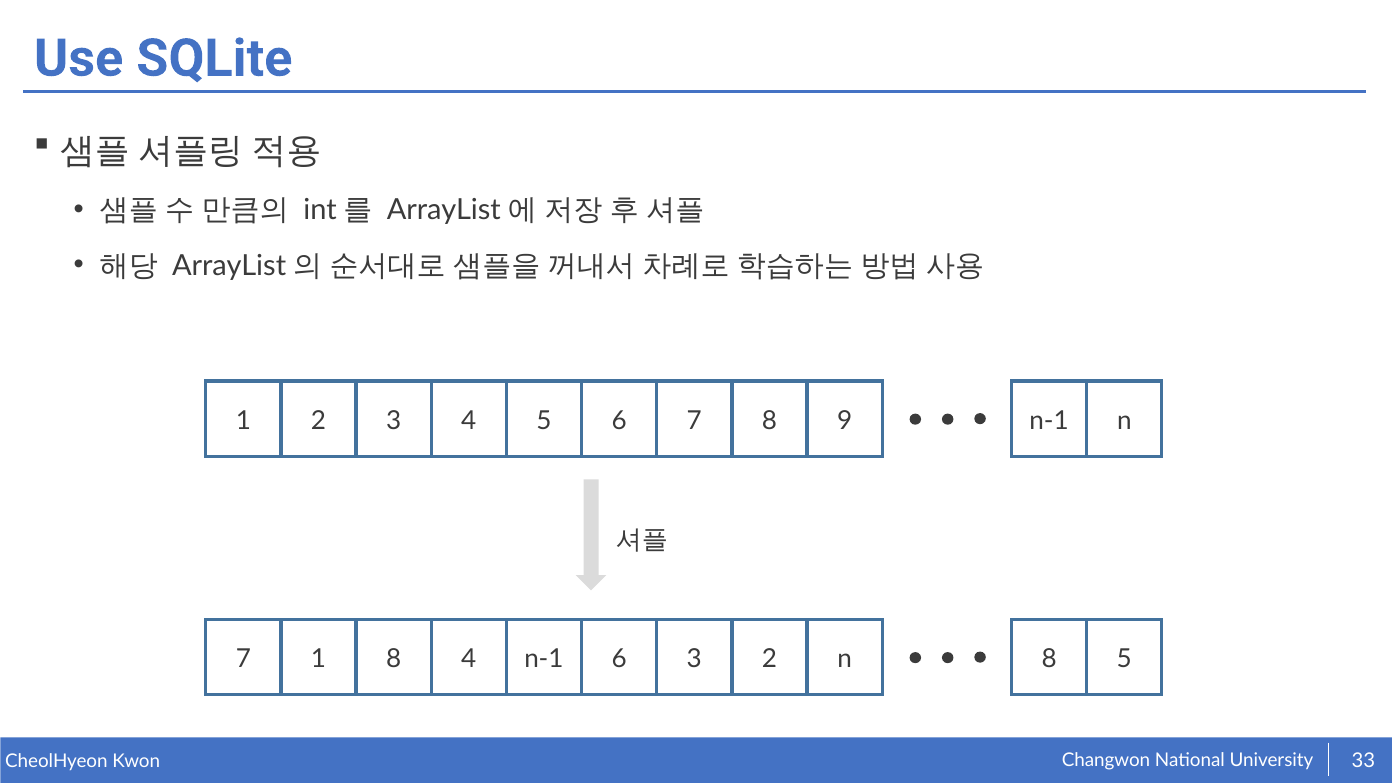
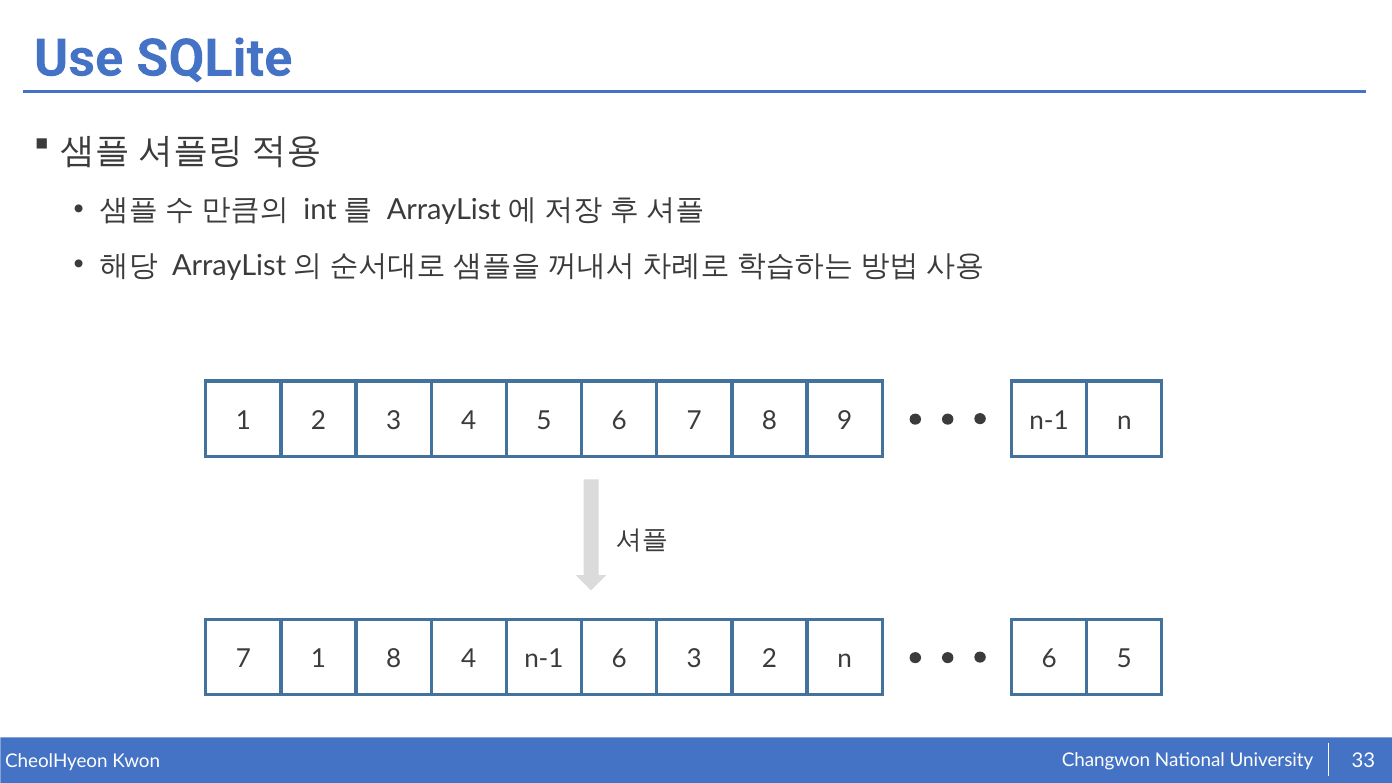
n 8: 8 -> 6
